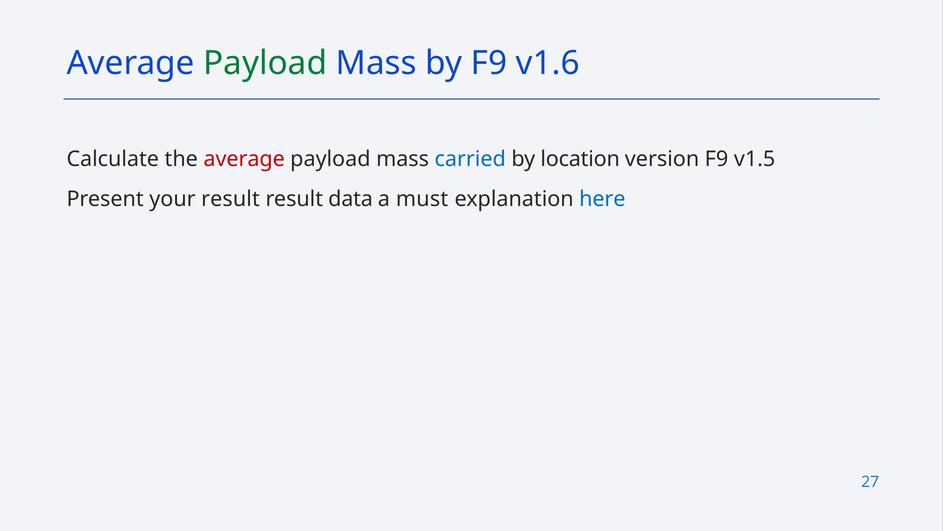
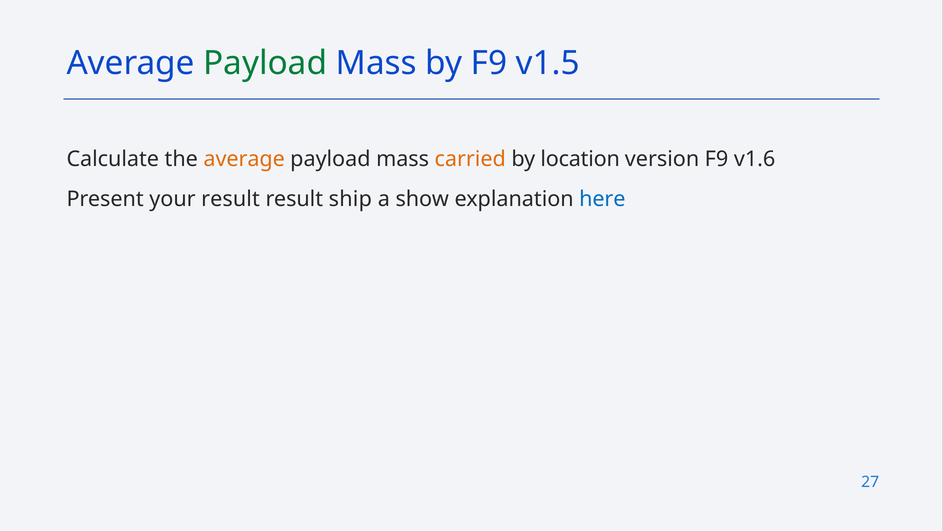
v1.6: v1.6 -> v1.5
average at (244, 159) colour: red -> orange
carried colour: blue -> orange
v1.5: v1.5 -> v1.6
data: data -> ship
must: must -> show
